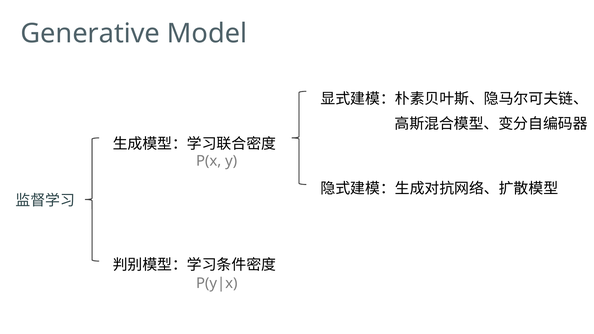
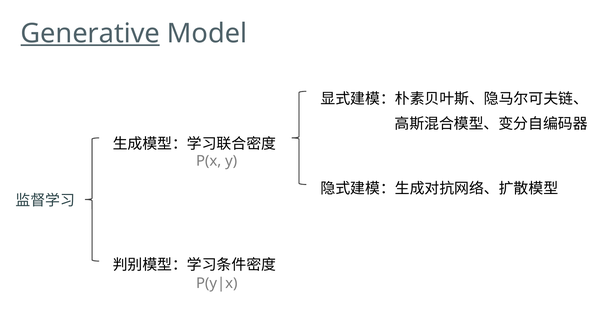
Generative underline: none -> present
